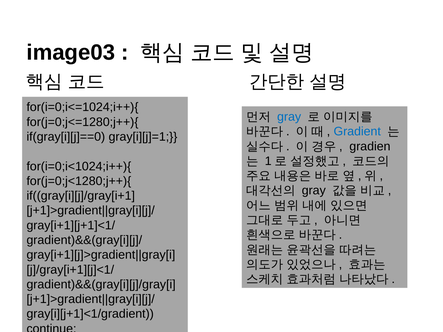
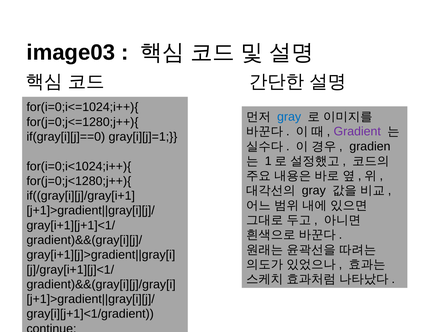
Gradient colour: blue -> purple
